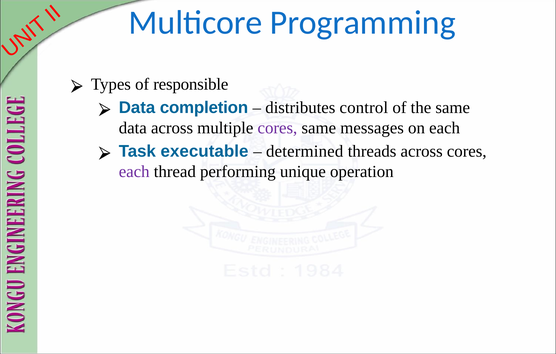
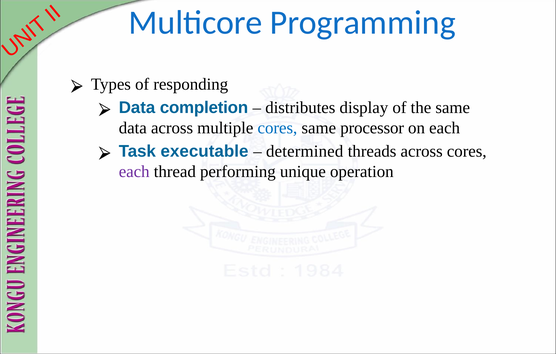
responsible: responsible -> responding
control: control -> display
cores at (277, 128) colour: purple -> blue
messages: messages -> processor
